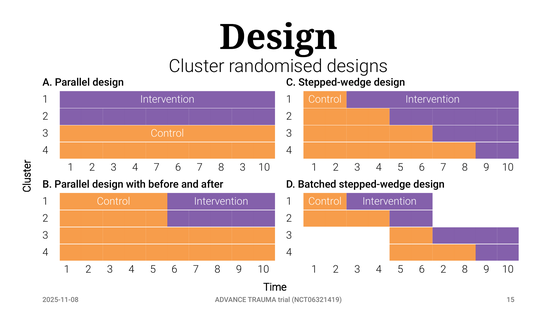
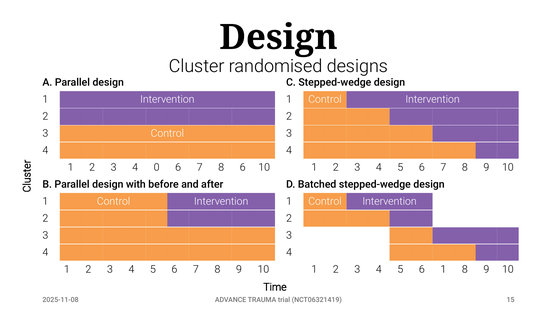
4 7: 7 -> 0
8 3: 3 -> 6
6 2: 2 -> 1
